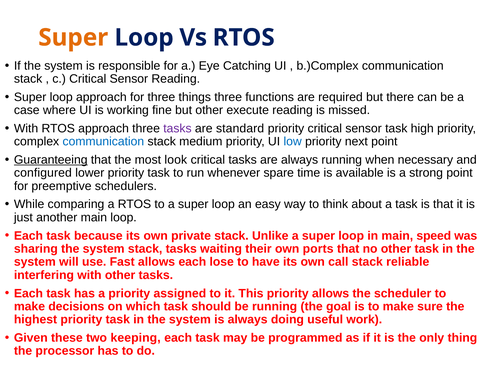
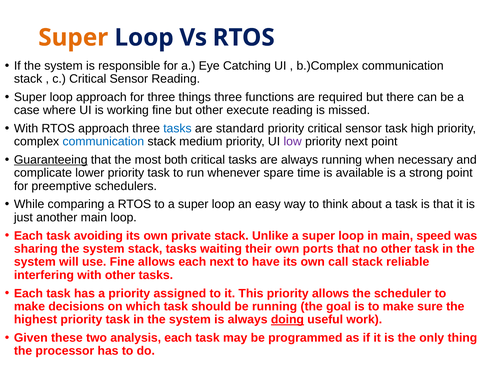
tasks at (177, 128) colour: purple -> blue
low colour: blue -> purple
look: look -> both
configured: configured -> complicate
because: because -> avoiding
use Fast: Fast -> Fine
each lose: lose -> next
doing underline: none -> present
keeping: keeping -> analysis
